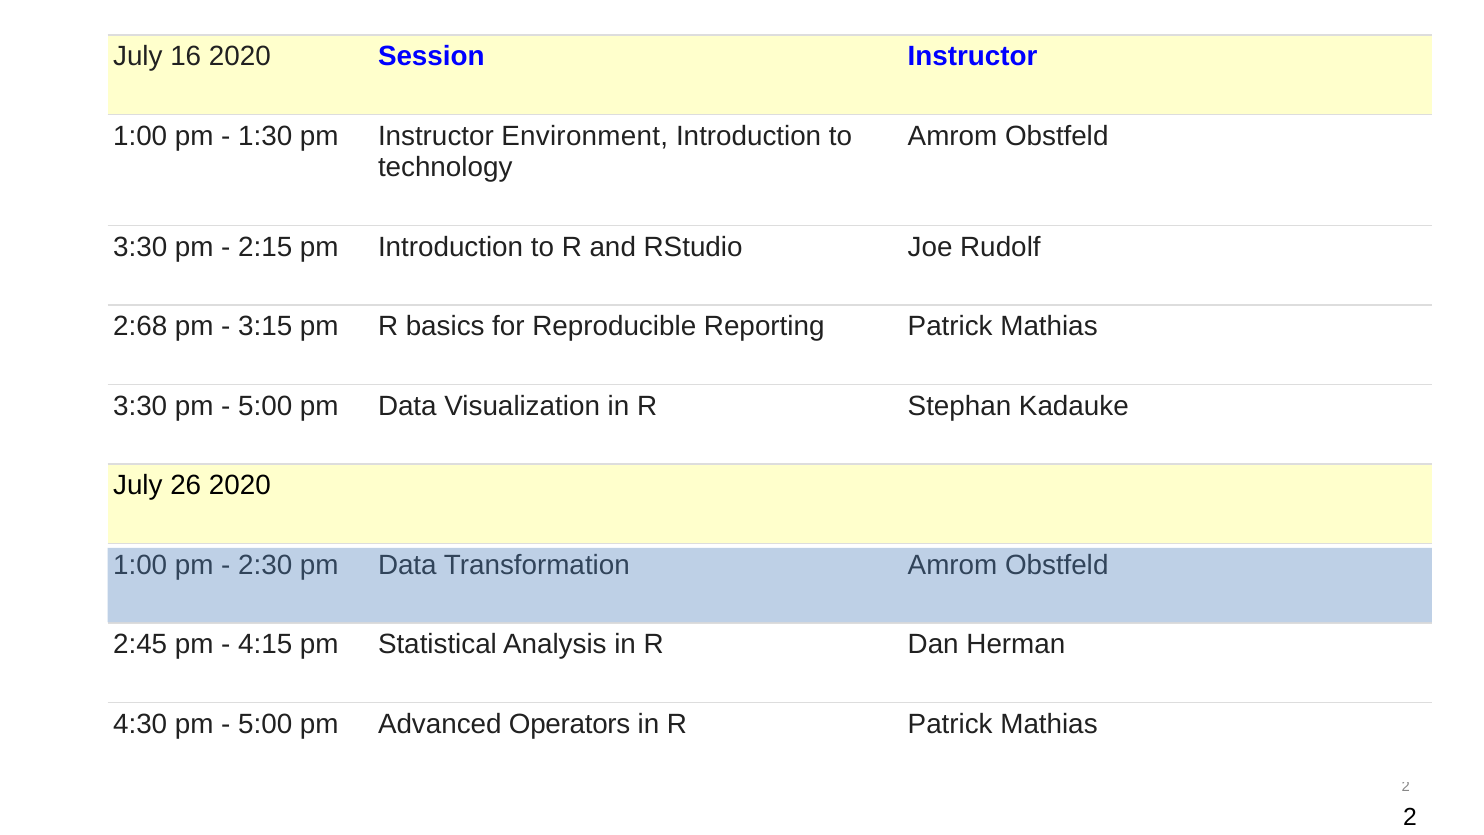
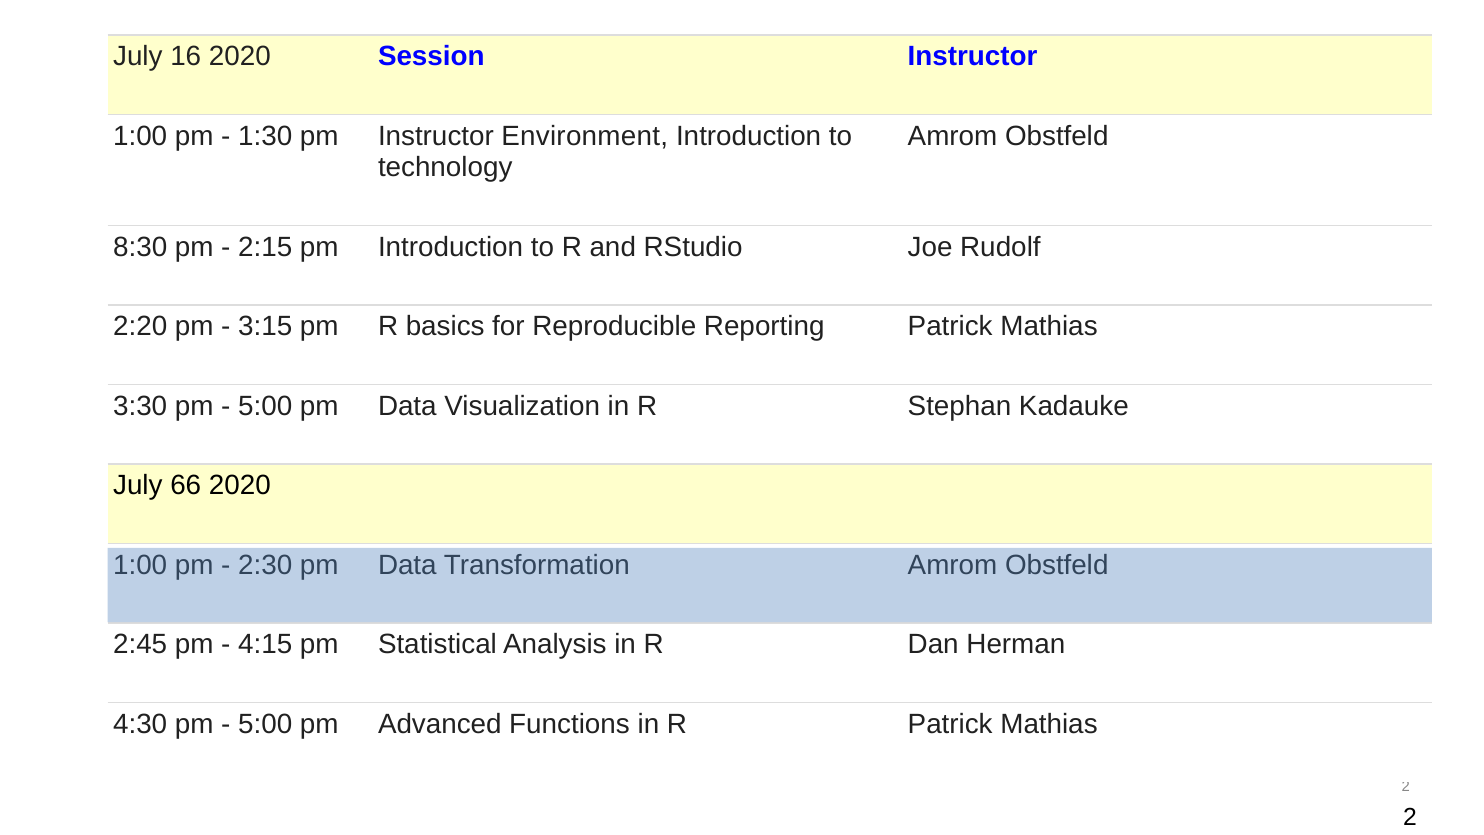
3:30 at (140, 247): 3:30 -> 8:30
2:68: 2:68 -> 2:20
26: 26 -> 66
Operators: Operators -> Functions
